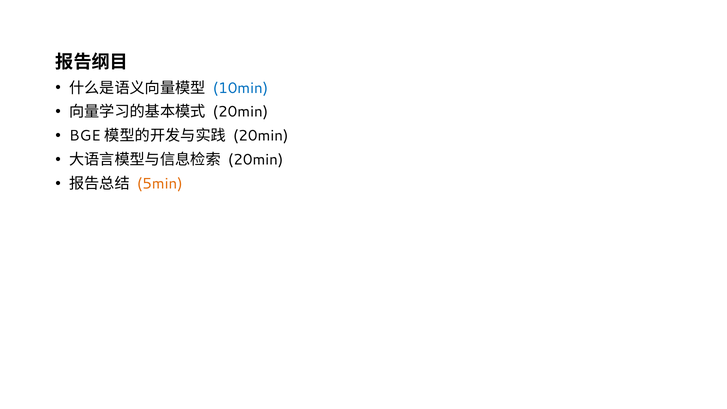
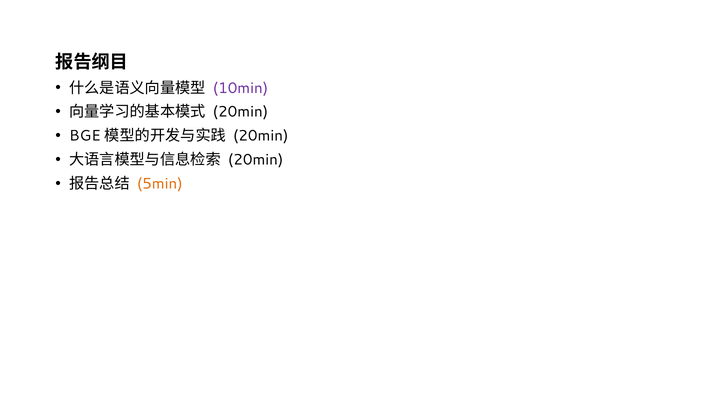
10min colour: blue -> purple
